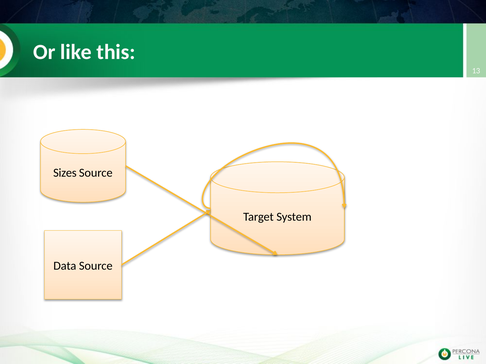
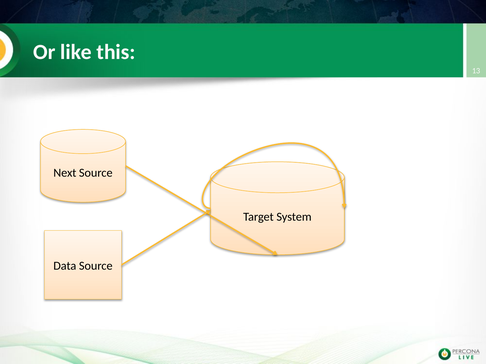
Sizes: Sizes -> Next
